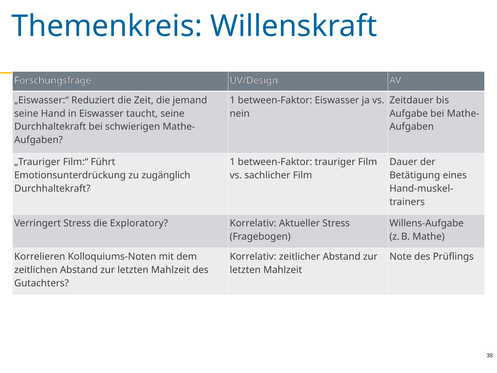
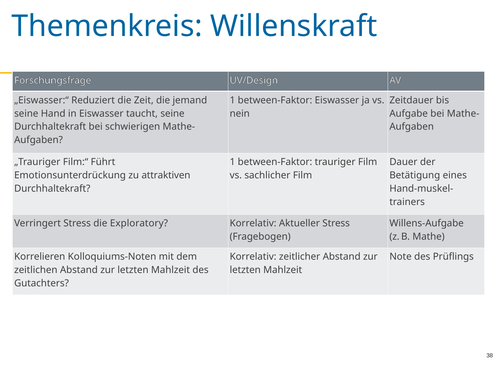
zugänglich: zugänglich -> attraktiven
